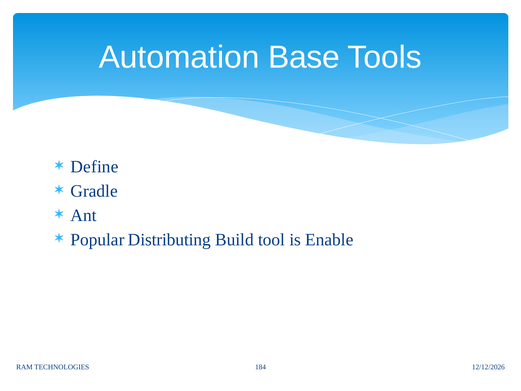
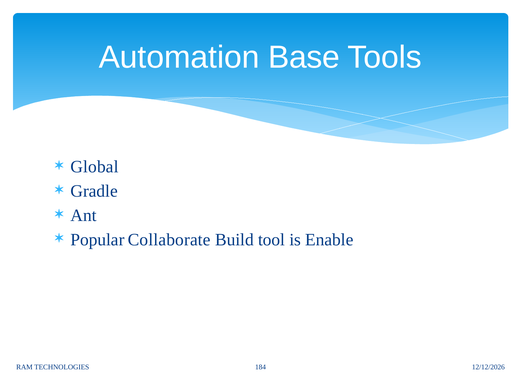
Define: Define -> Global
Distributing: Distributing -> Collaborate
